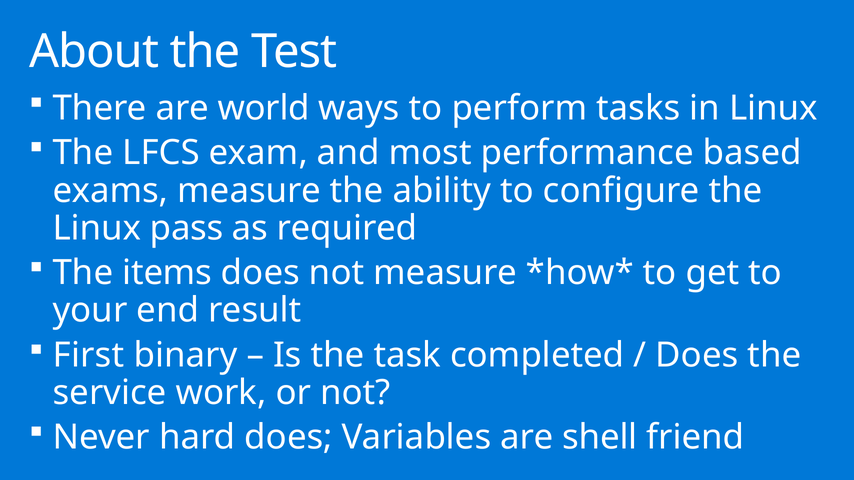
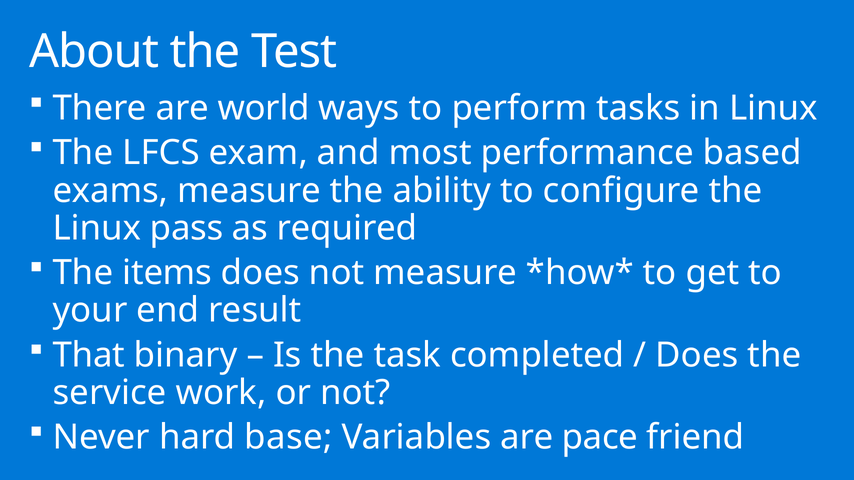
First: First -> That
hard does: does -> base
shell: shell -> pace
